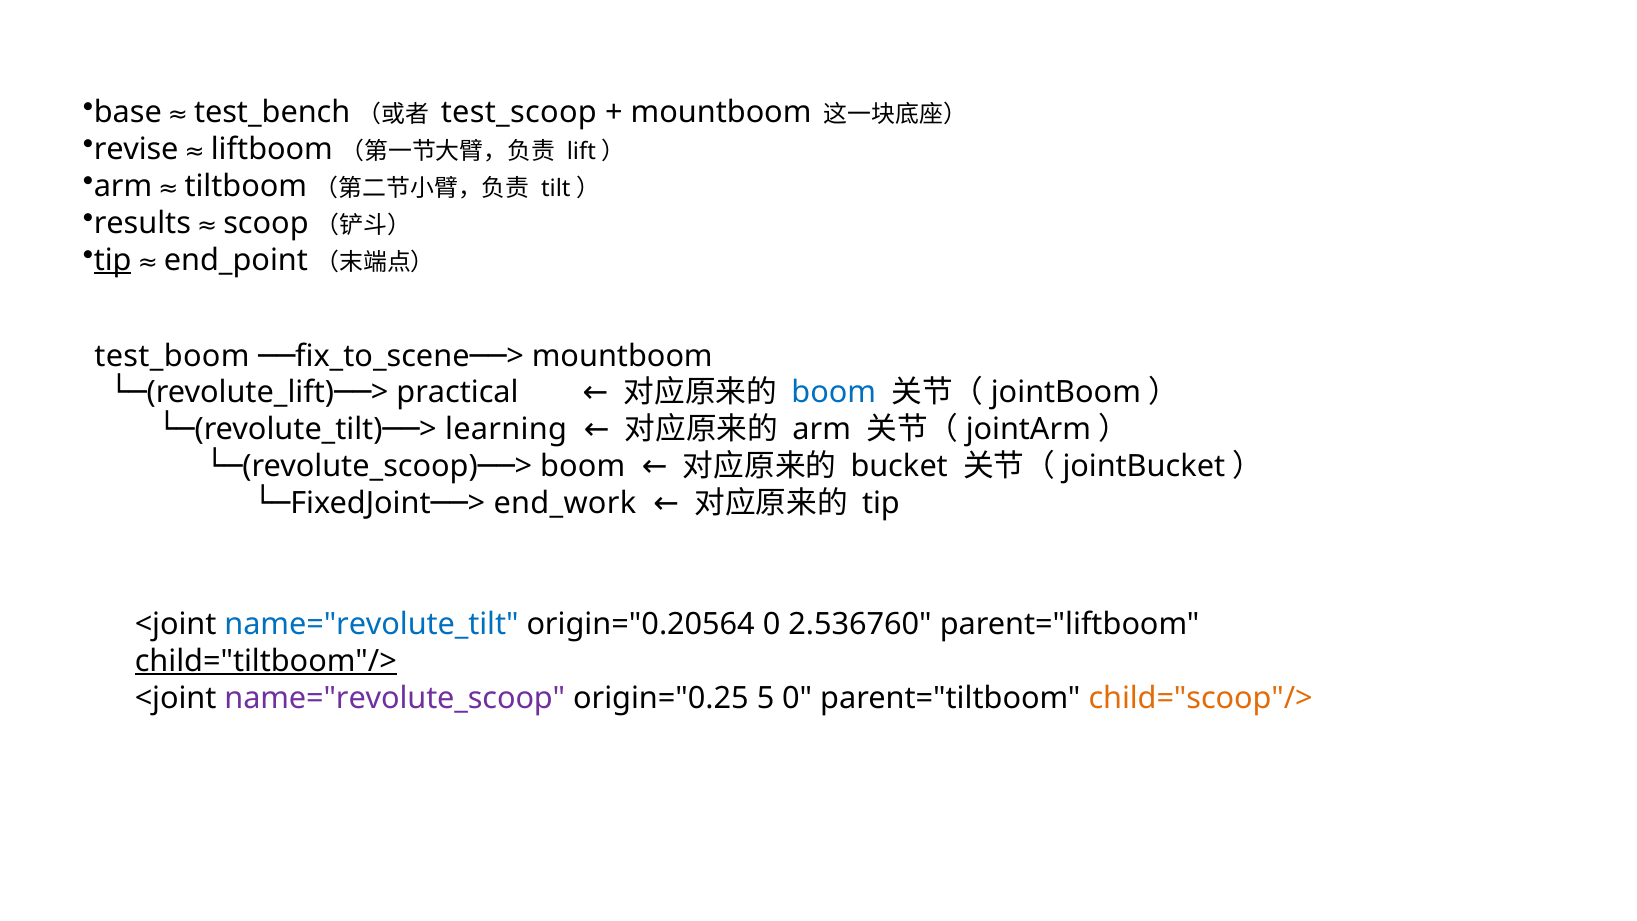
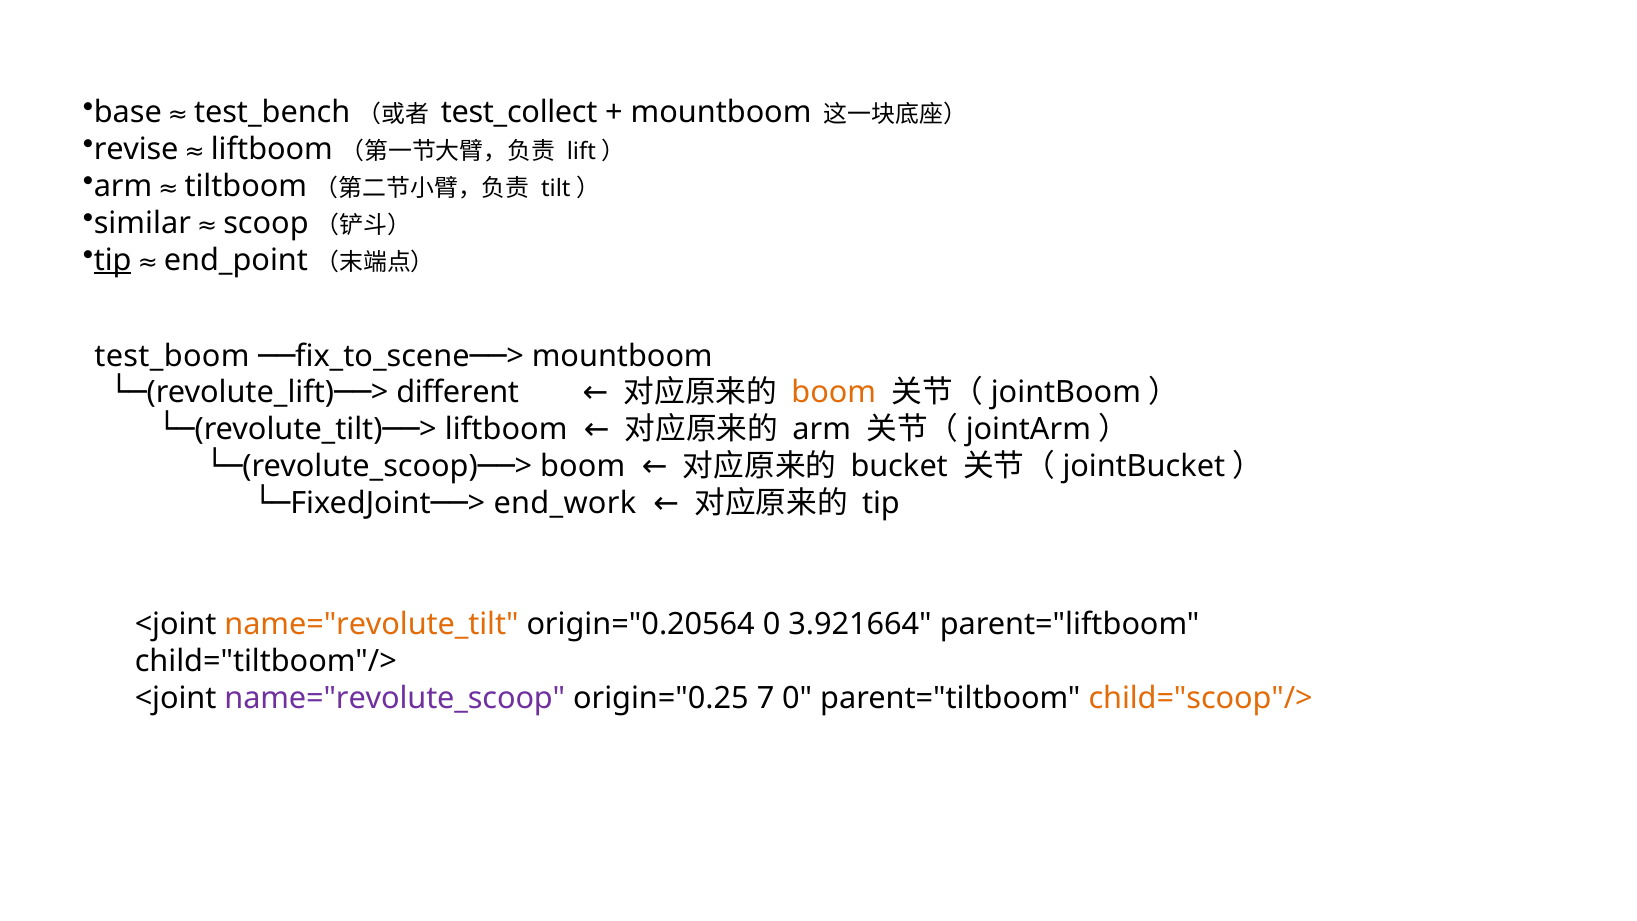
test_scoop: test_scoop -> test_collect
results: results -> similar
practical: practical -> different
boom at (834, 393) colour: blue -> orange
learning: learning -> liftboom
name="revolute_tilt colour: blue -> orange
2.536760: 2.536760 -> 3.921664
child="tiltboom"/> underline: present -> none
5: 5 -> 7
